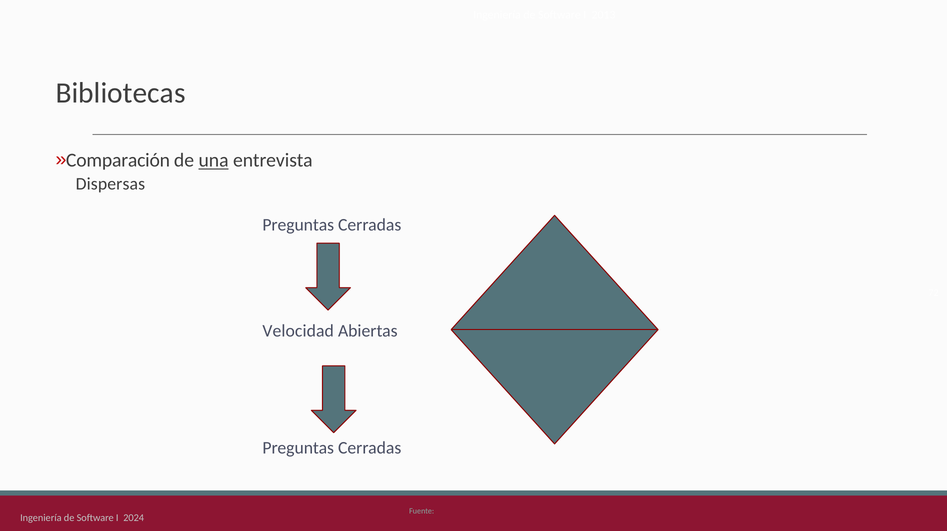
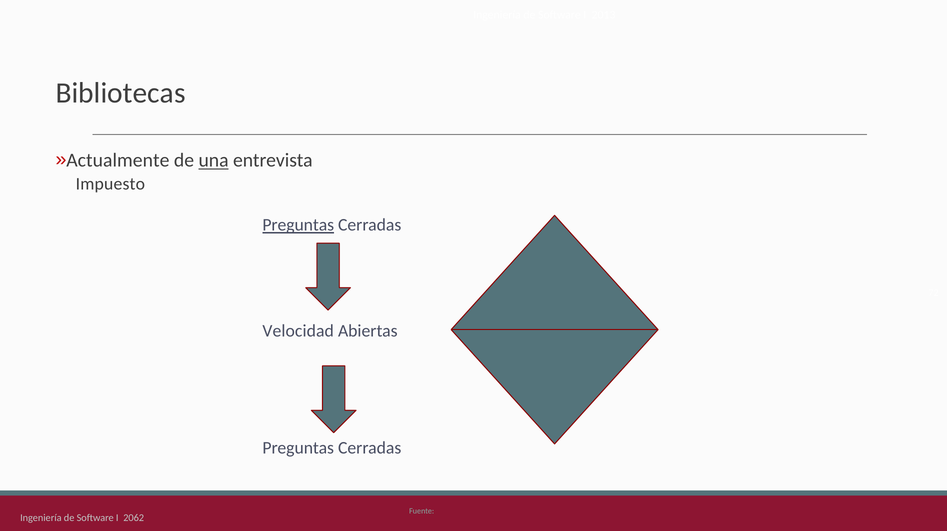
Comparación: Comparación -> Actualmente
Dispersas: Dispersas -> Impuesto
Preguntas at (298, 225) underline: none -> present
2024: 2024 -> 2062
